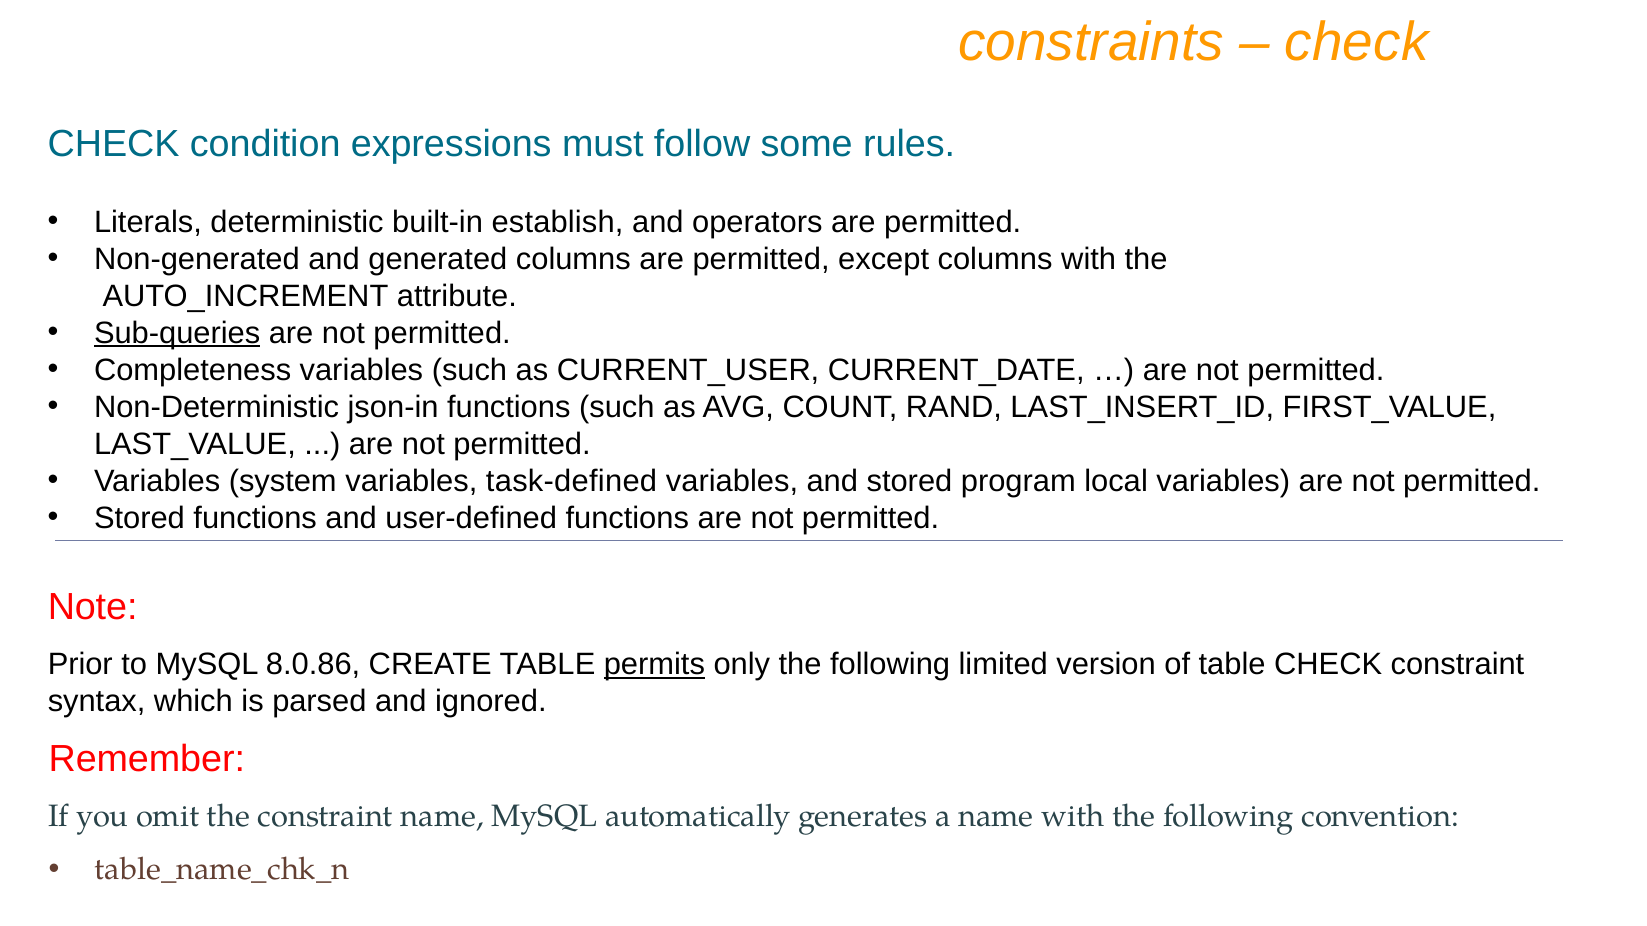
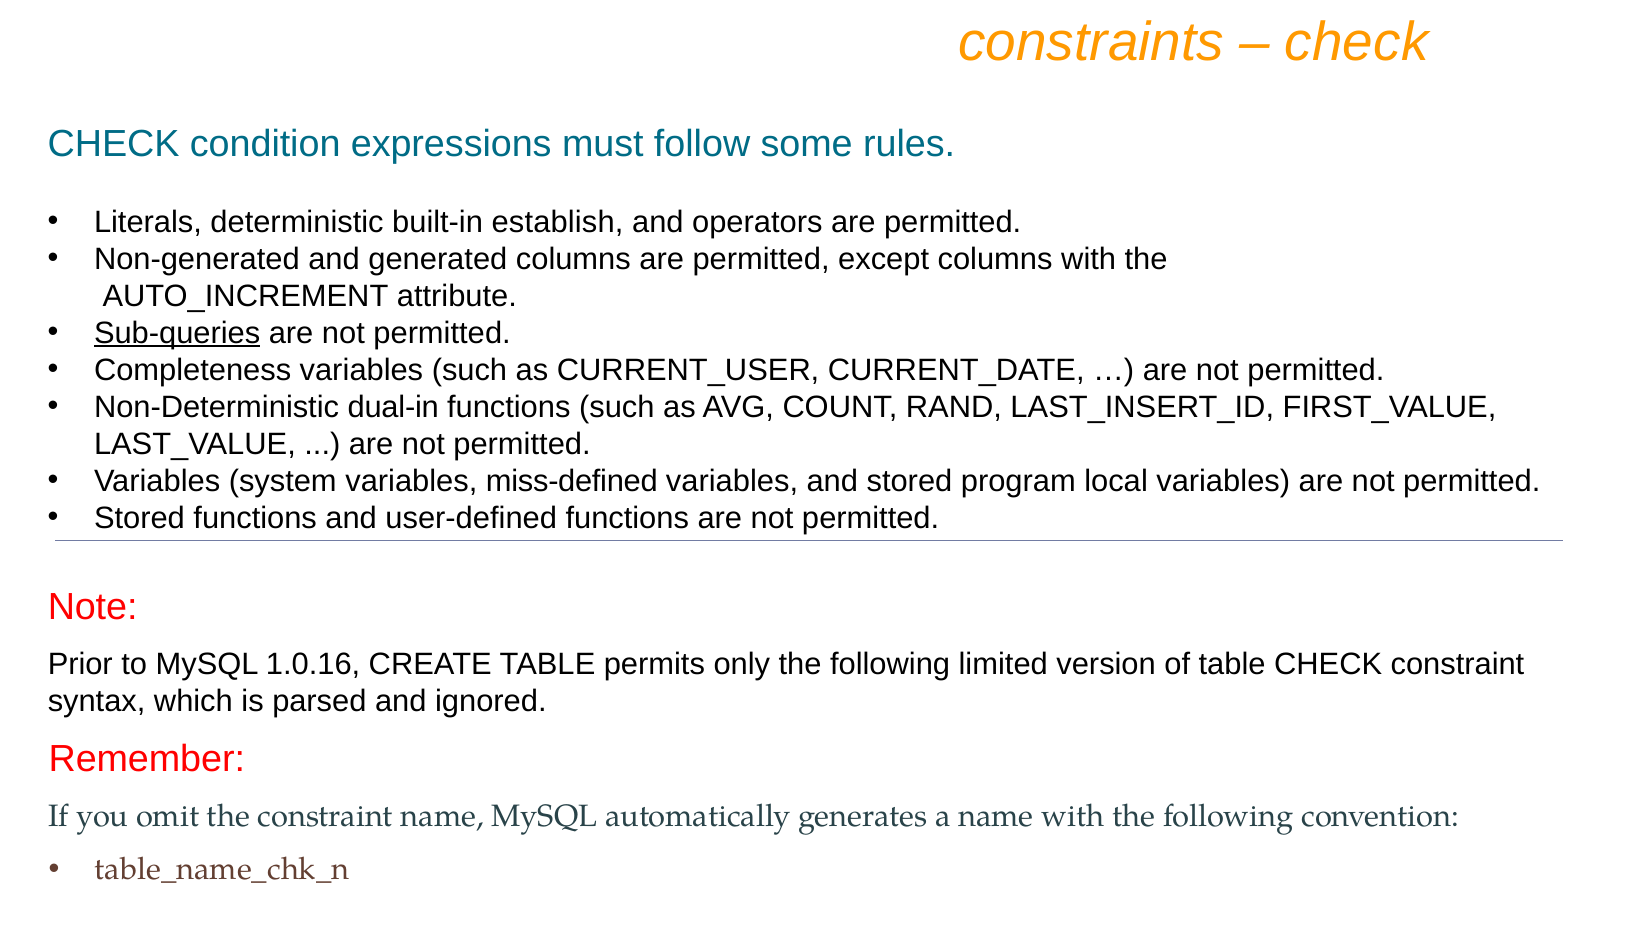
json-in: json-in -> dual-in
task-defined: task-defined -> miss-defined
8.0.86: 8.0.86 -> 1.0.16
permits underline: present -> none
